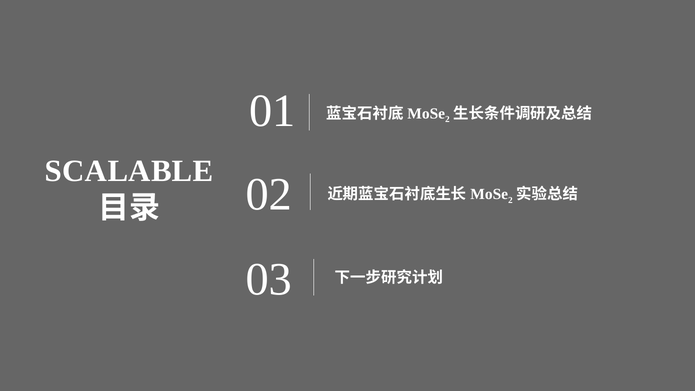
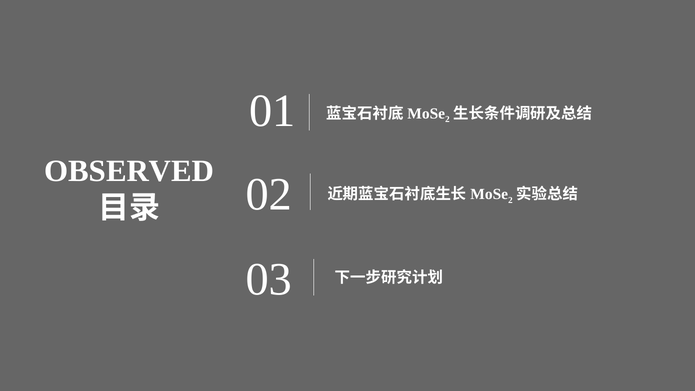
SCALABLE: SCALABLE -> OBSERVED
